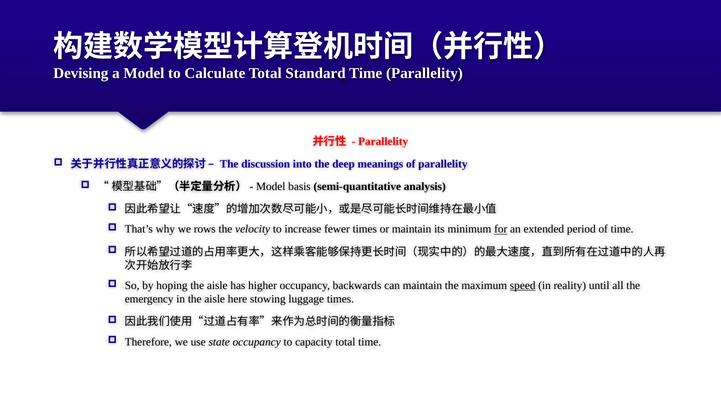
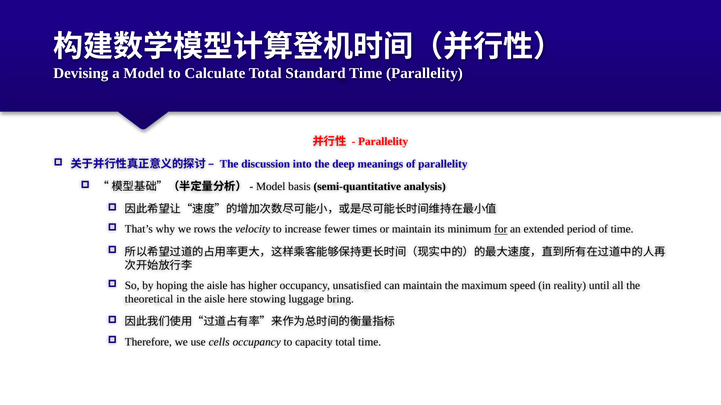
backwards: backwards -> unsatisfied
speed underline: present -> none
emergency: emergency -> theoretical
luggage times: times -> bring
state: state -> cells
